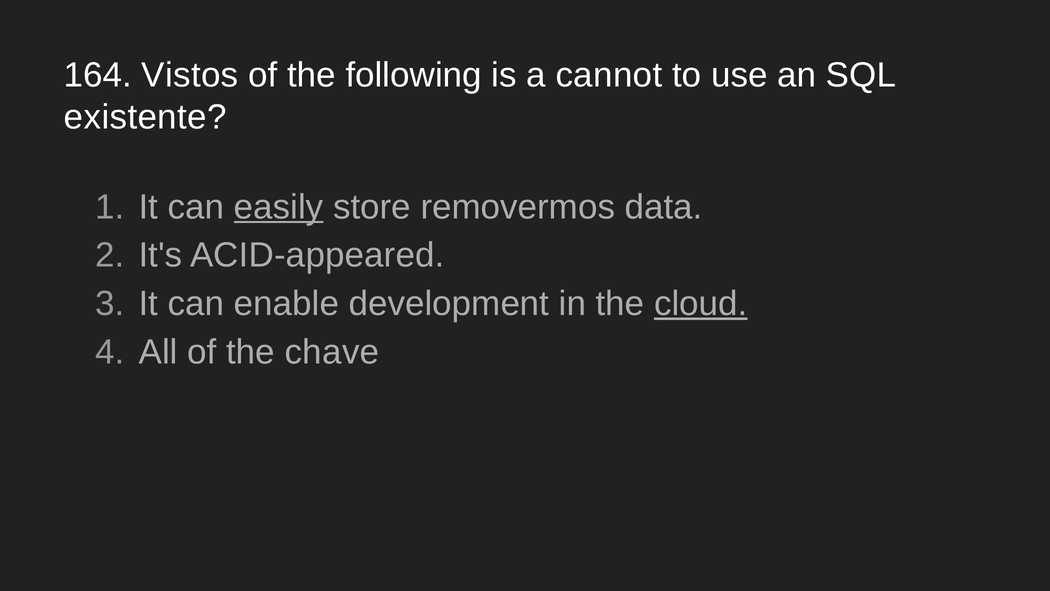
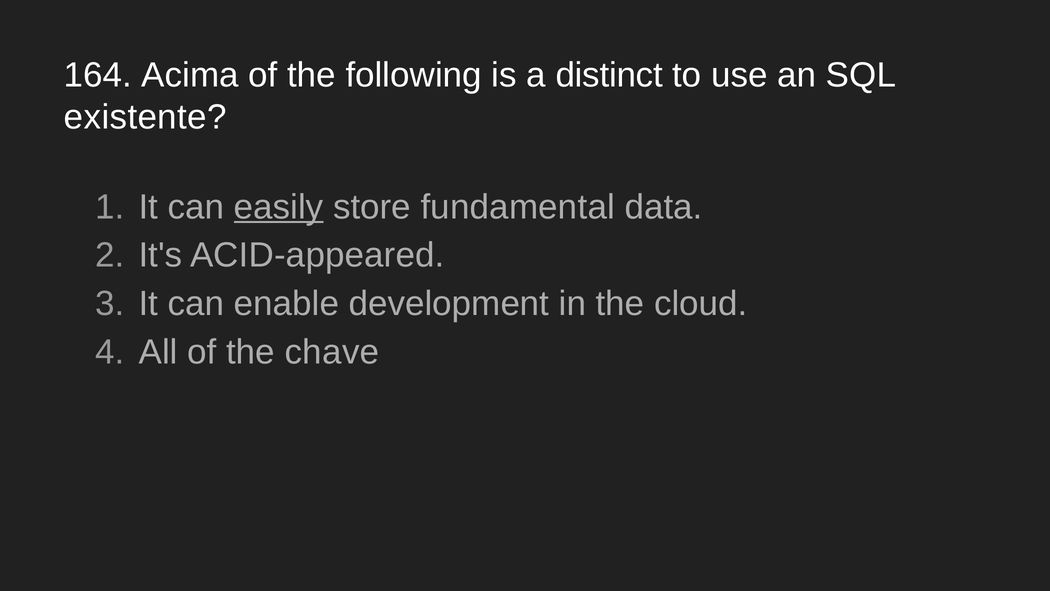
Vistos: Vistos -> Acima
cannot: cannot -> distinct
removermos: removermos -> fundamental
cloud underline: present -> none
